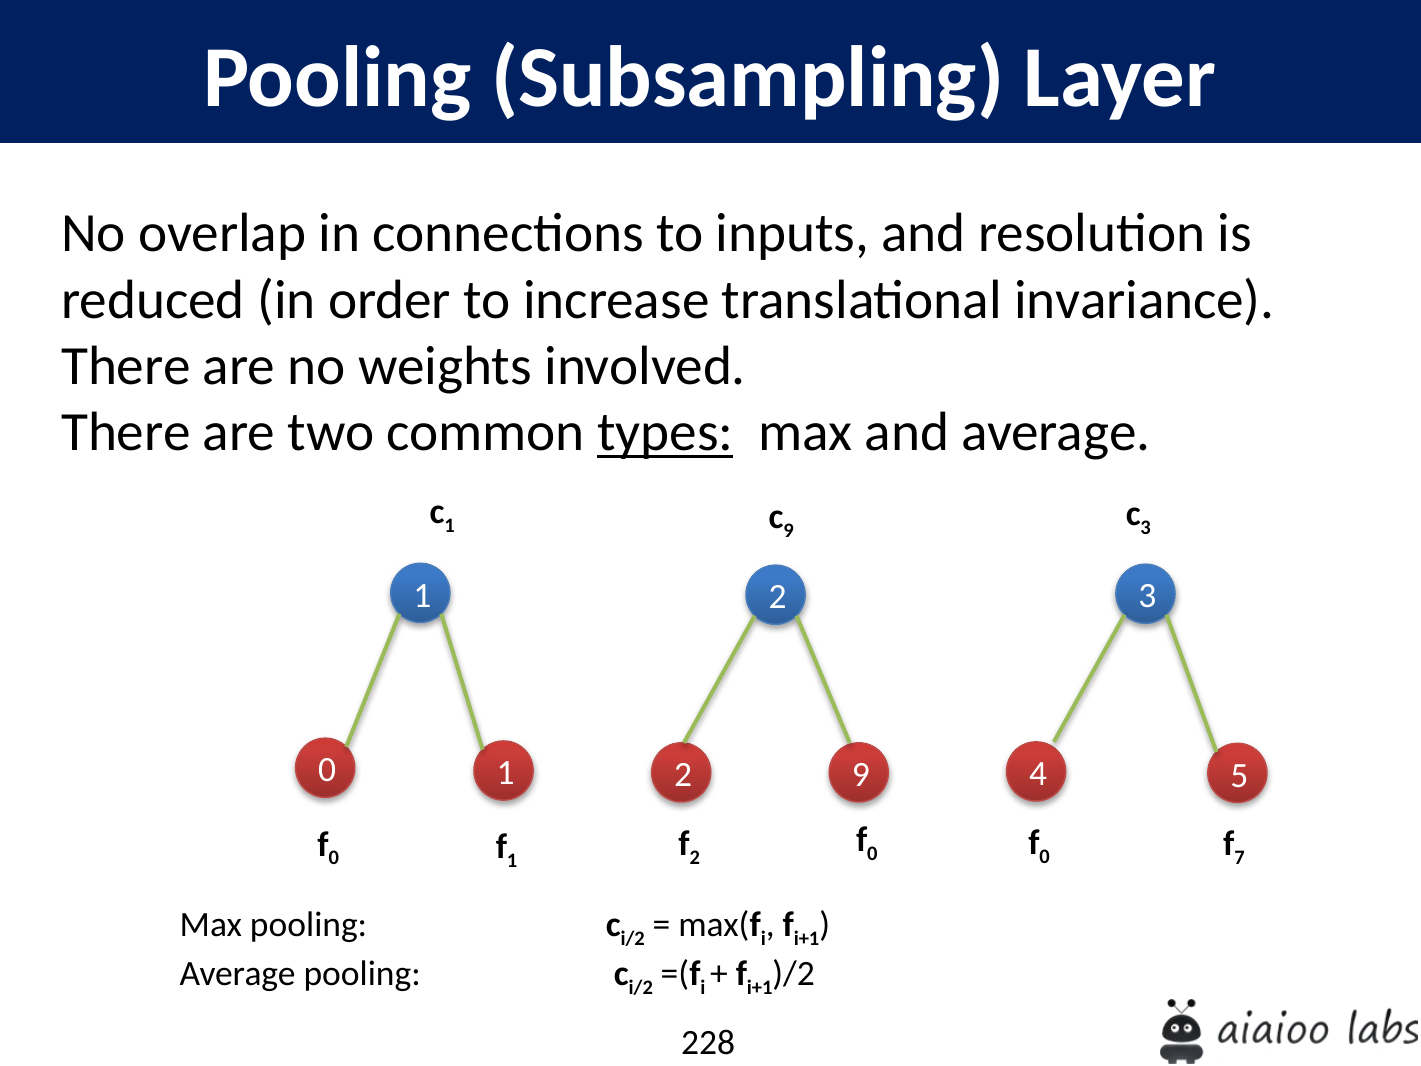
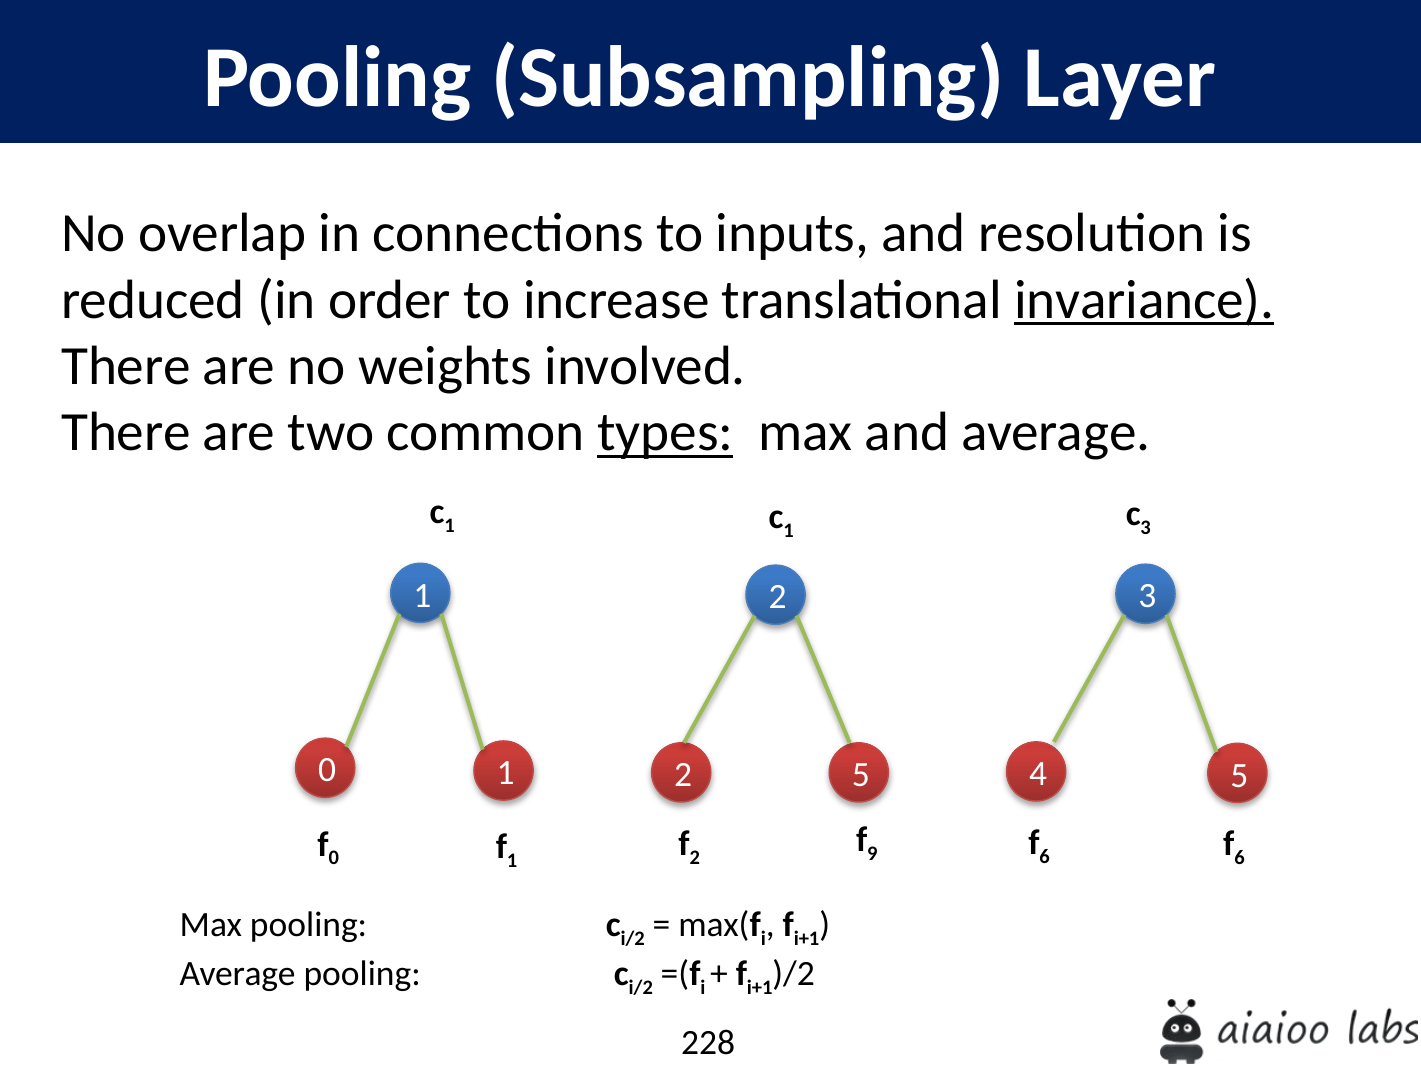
invariance underline: none -> present
9 at (789, 530): 9 -> 1
2 9: 9 -> 5
0 at (1045, 857): 0 -> 6
7 at (1239, 857): 7 -> 6
0 at (872, 854): 0 -> 9
